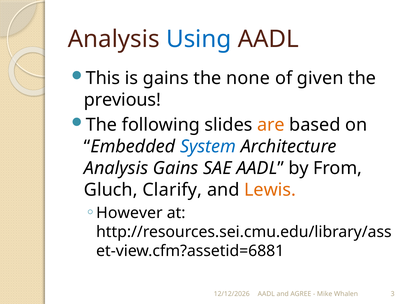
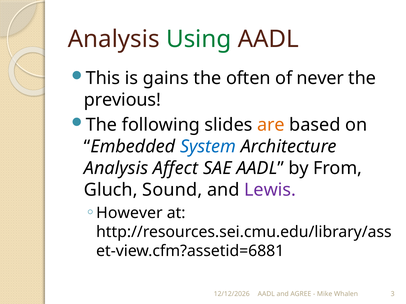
Using colour: blue -> green
none: none -> often
given: given -> never
Analysis Gains: Gains -> Affect
Clarify: Clarify -> Sound
Lewis colour: orange -> purple
